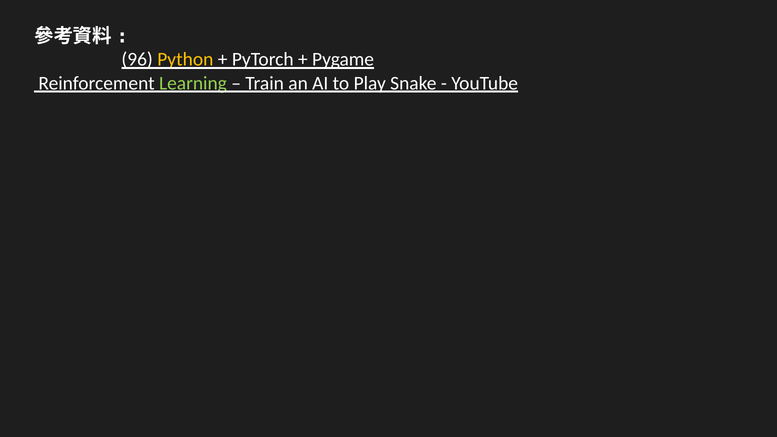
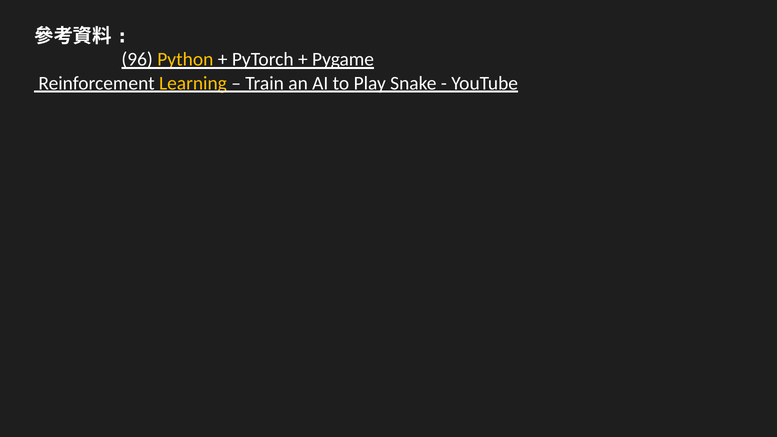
Learning colour: light green -> yellow
